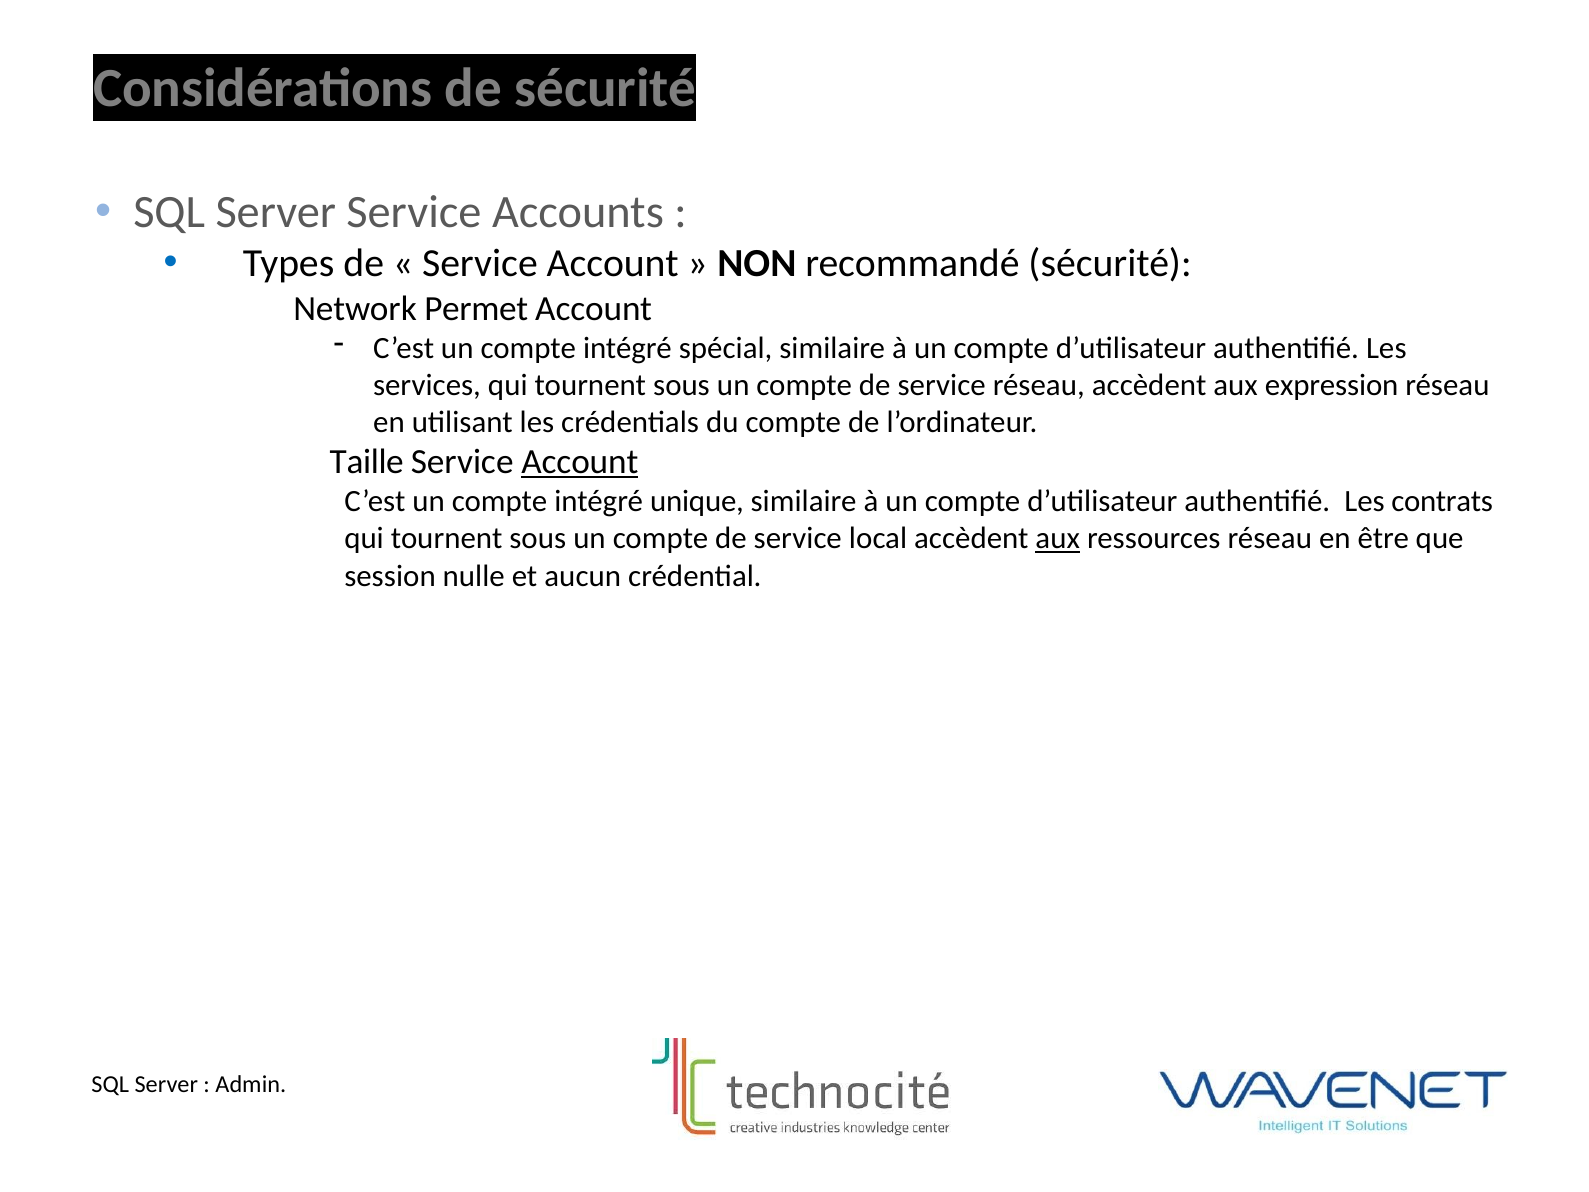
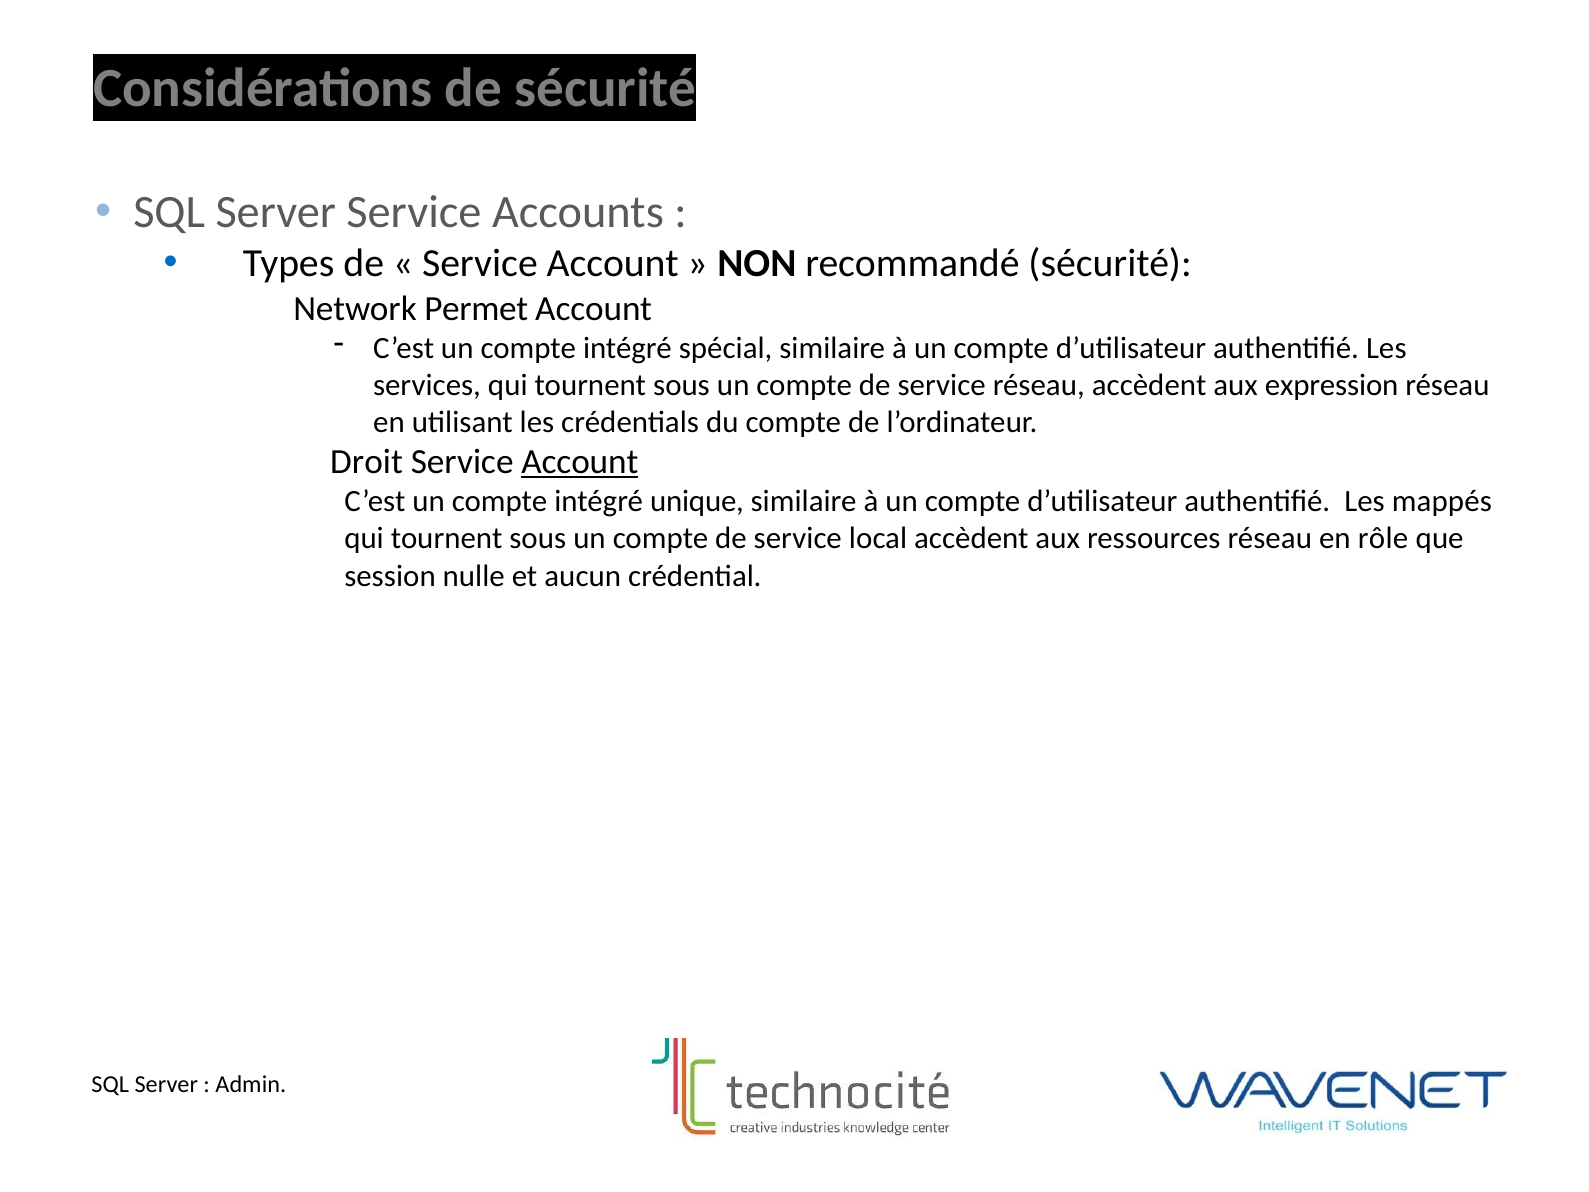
Taille: Taille -> Droit
contrats: contrats -> mappés
aux at (1058, 539) underline: present -> none
être: être -> rôle
